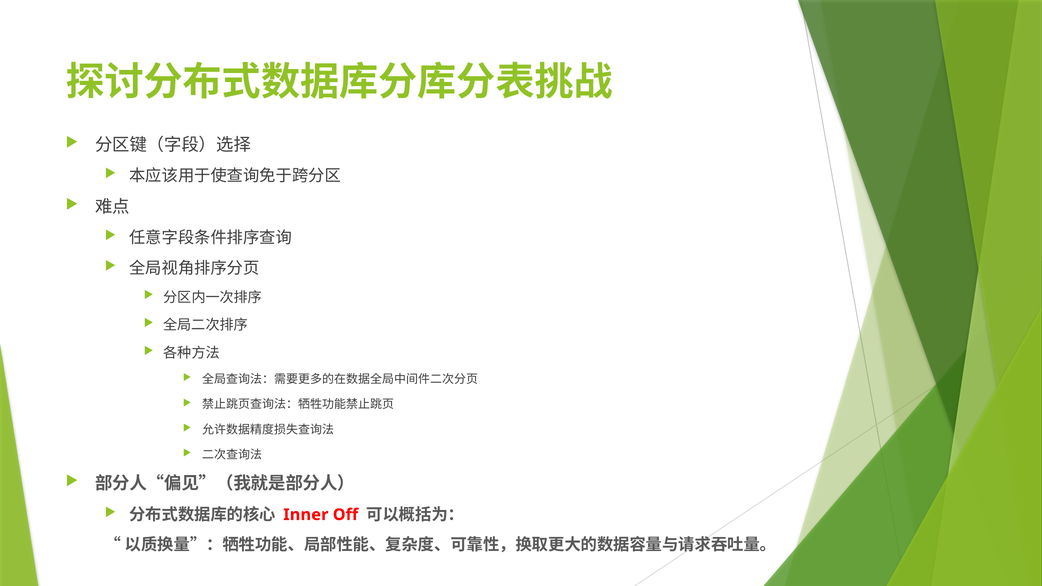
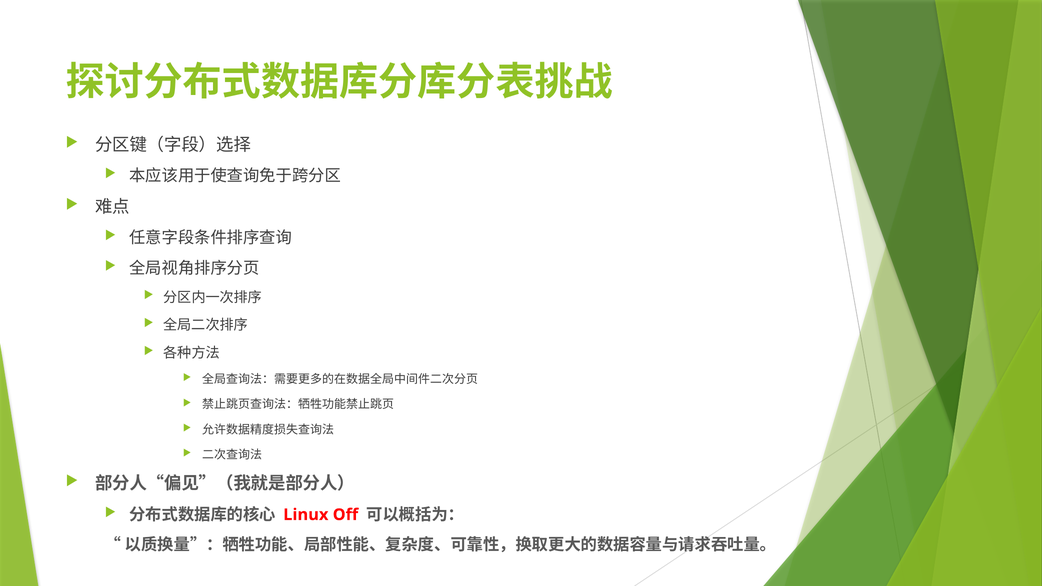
Inner: Inner -> Linux
